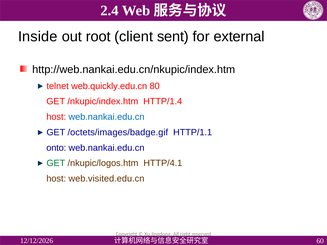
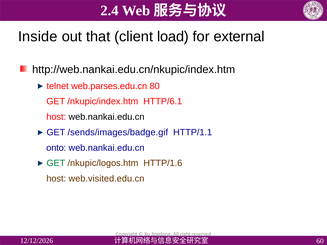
root: root -> that
sent: sent -> load
web.quickly.edu.cn: web.quickly.edu.cn -> web.parses.edu.cn
HTTP/1.4: HTTP/1.4 -> HTTP/6.1
web.nankai.edu.cn at (107, 117) colour: blue -> black
/octets/images/badge.gif: /octets/images/badge.gif -> /sends/images/badge.gif
HTTP/4.1: HTTP/4.1 -> HTTP/1.6
